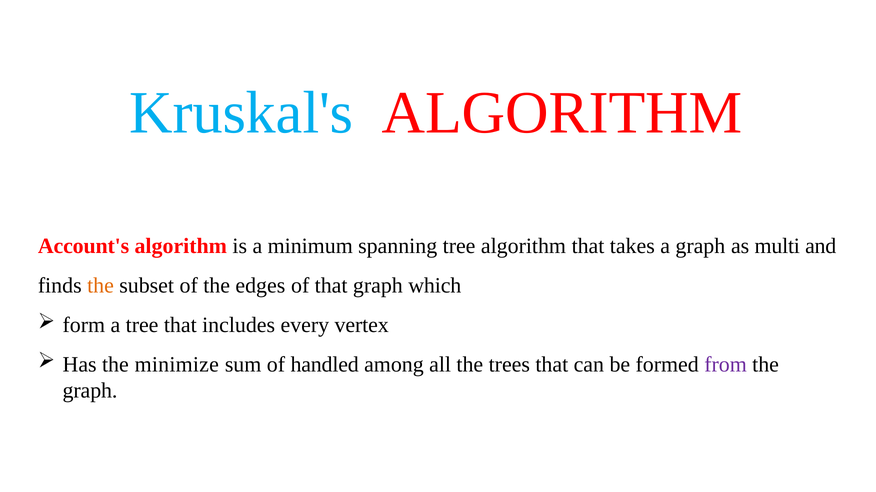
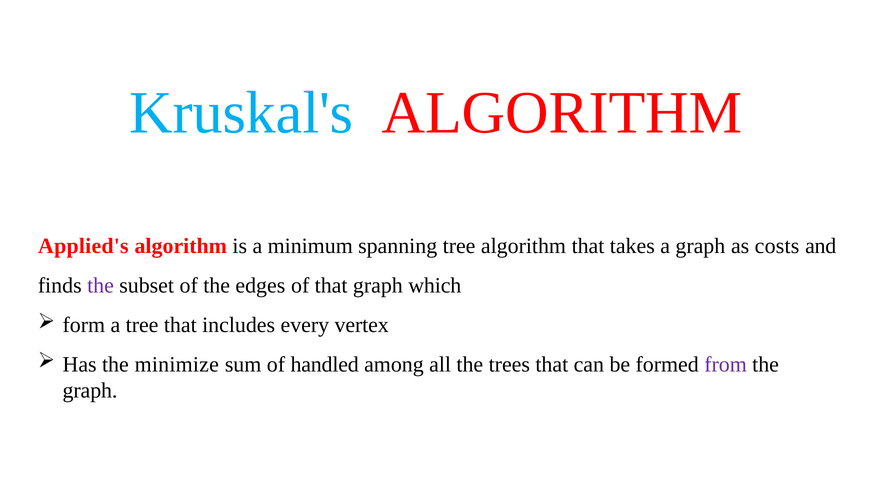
Account's: Account's -> Applied's
multi: multi -> costs
the at (101, 286) colour: orange -> purple
